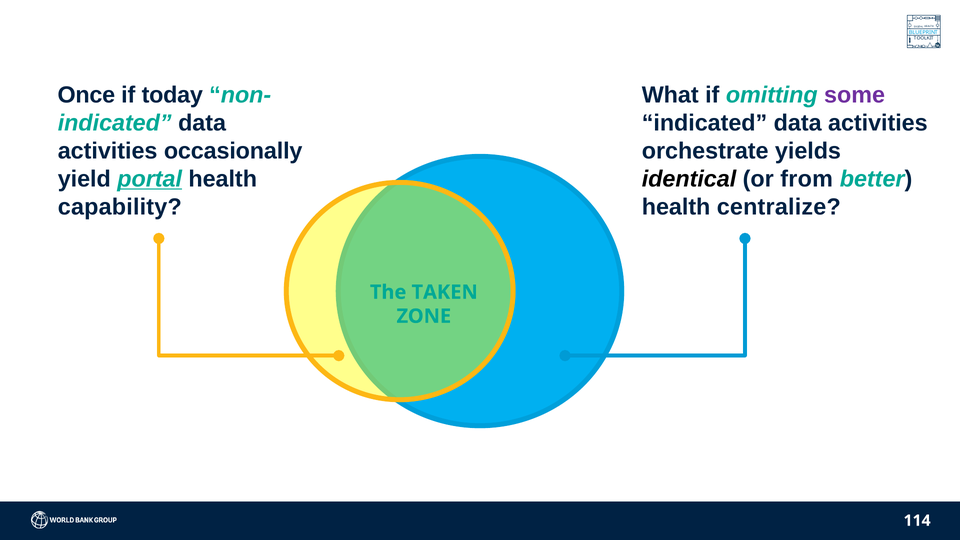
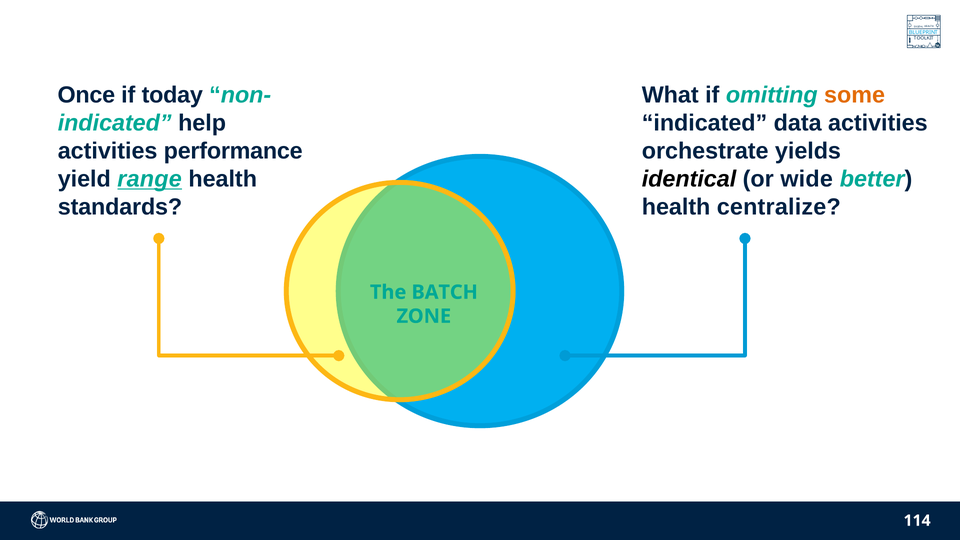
some colour: purple -> orange
data at (202, 123): data -> help
occasionally: occasionally -> performance
portal: portal -> range
from: from -> wide
capability: capability -> standards
TAKEN: TAKEN -> BATCH
